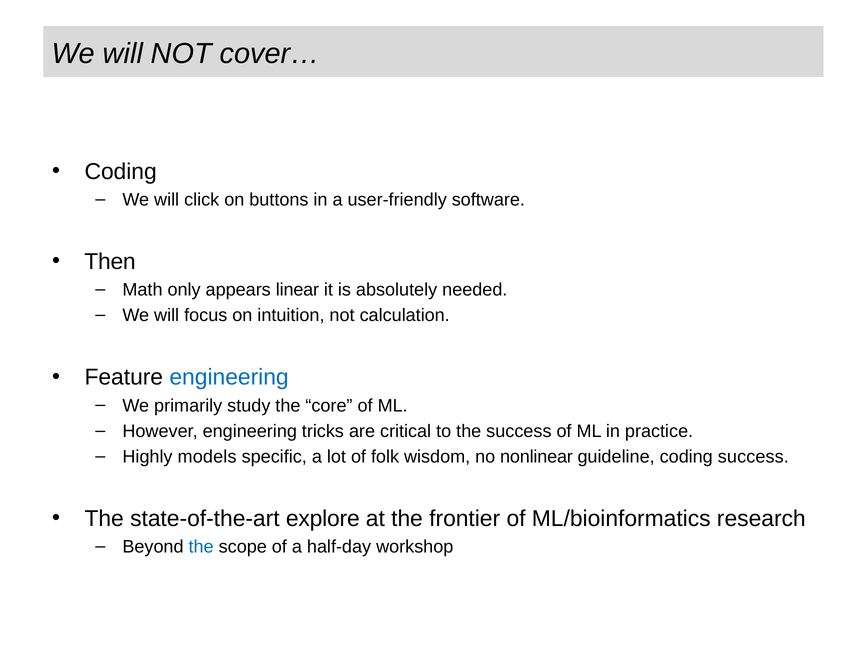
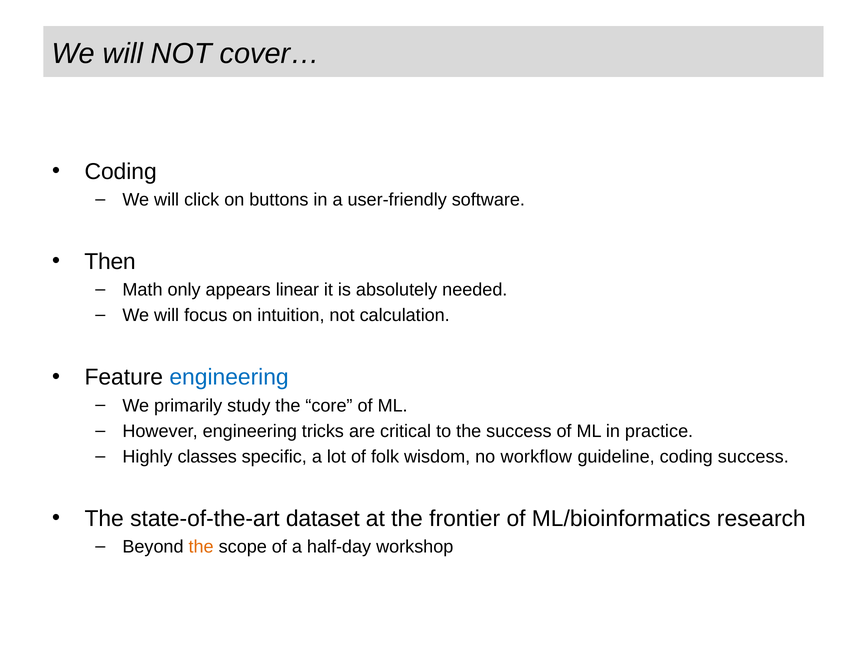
models: models -> classes
nonlinear: nonlinear -> workflow
explore: explore -> dataset
the at (201, 546) colour: blue -> orange
